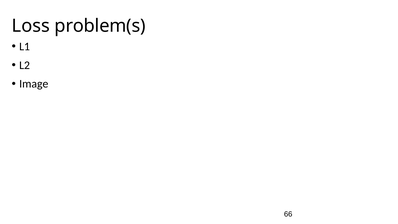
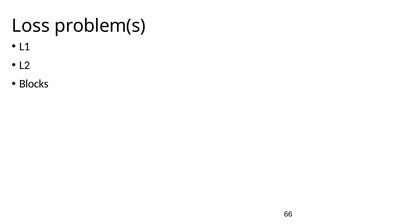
Image: Image -> Blocks
